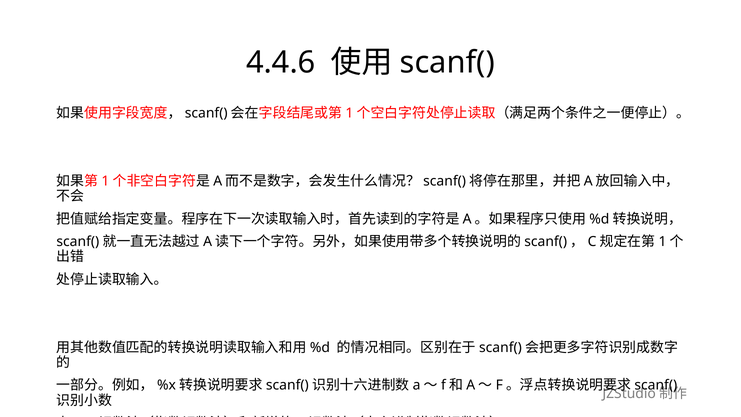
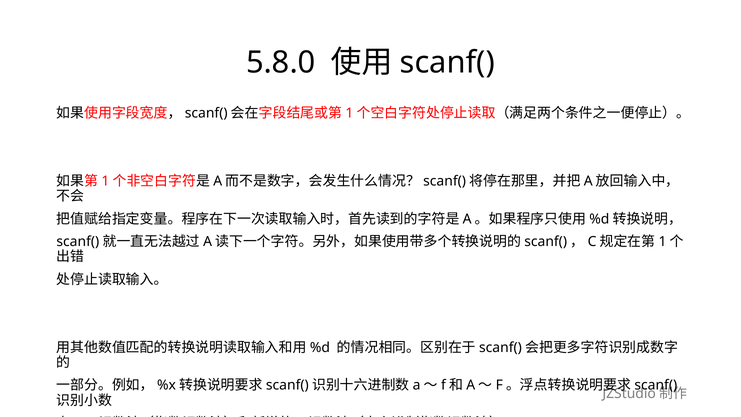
4.4.6: 4.4.6 -> 5.8.0
